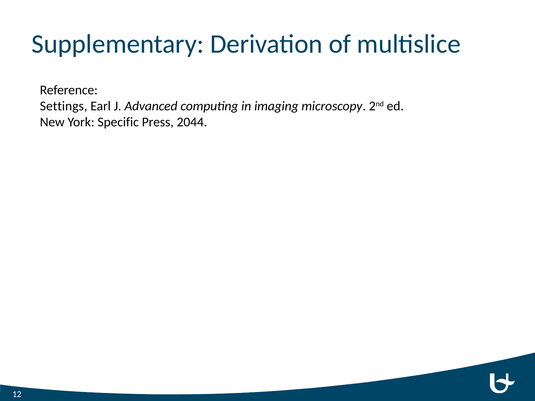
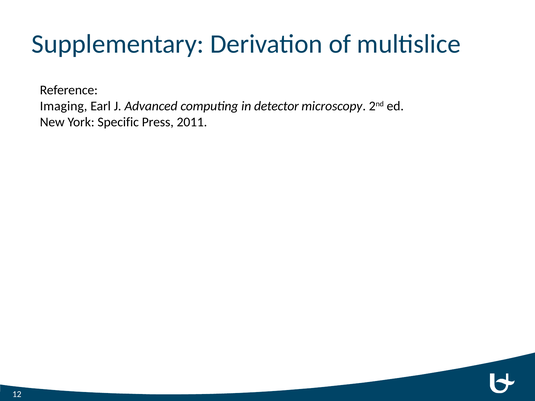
Settings: Settings -> Imaging
imaging: imaging -> detector
2044: 2044 -> 2011
